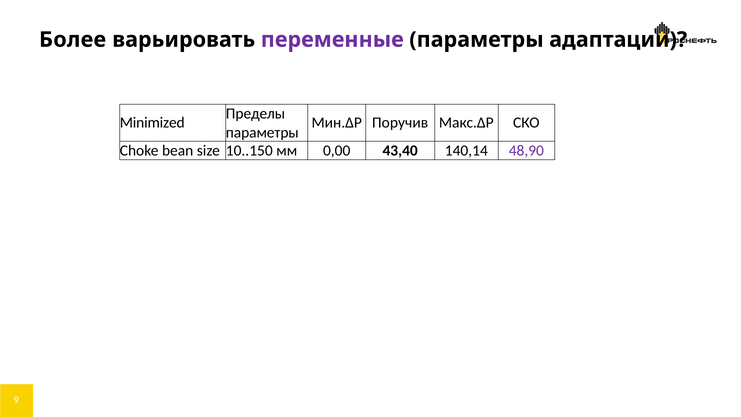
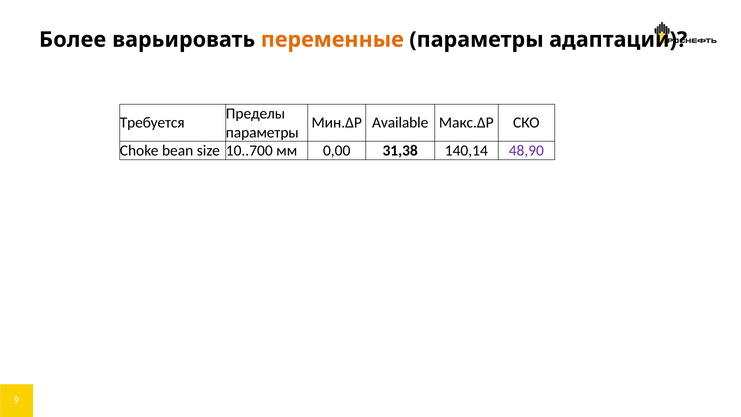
переменные colour: purple -> orange
Minimized: Minimized -> Требуется
Поручив: Поручив -> Available
10..150: 10..150 -> 10..700
43,40: 43,40 -> 31,38
